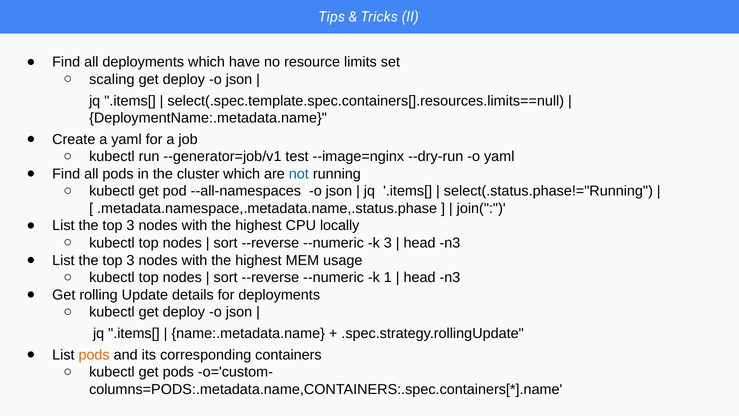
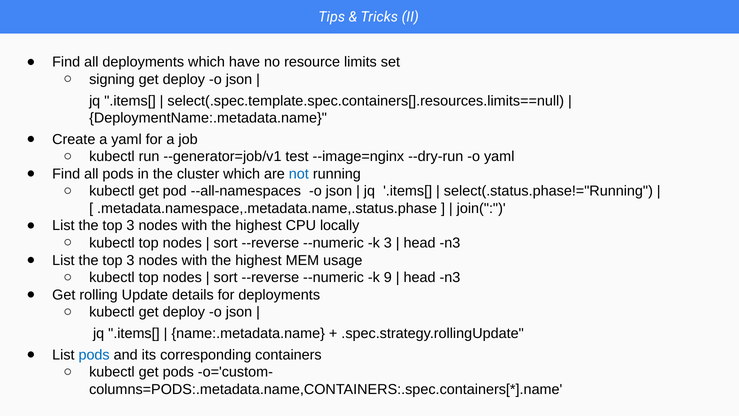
scaling: scaling -> signing
1: 1 -> 9
pods at (94, 355) colour: orange -> blue
